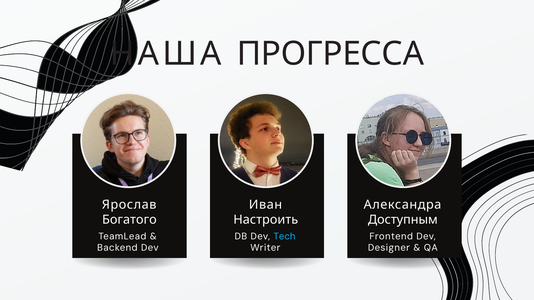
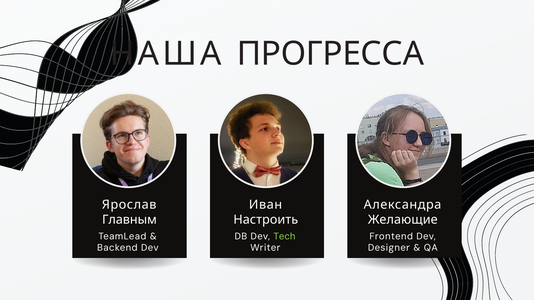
Богатого: Богатого -> Главным
Доступным: Доступным -> Желающие
Tech colour: light blue -> light green
